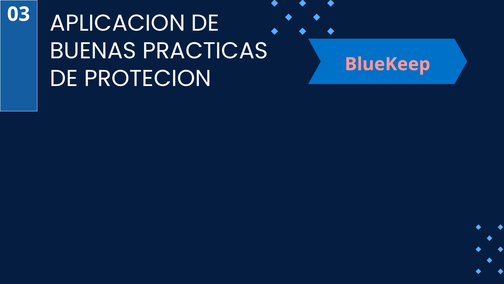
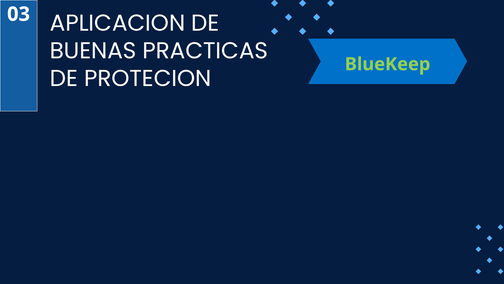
BlueKeep colour: pink -> light green
